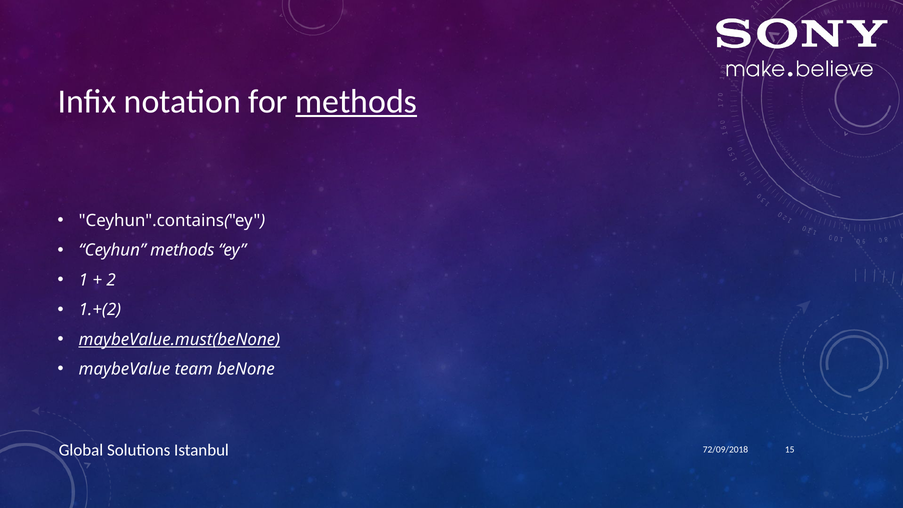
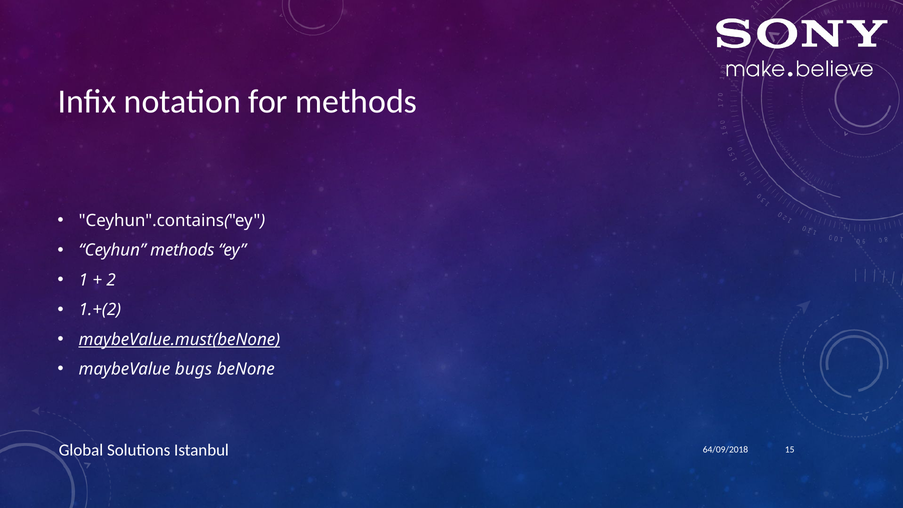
methods at (356, 101) underline: present -> none
team: team -> bugs
72/09/2018: 72/09/2018 -> 64/09/2018
